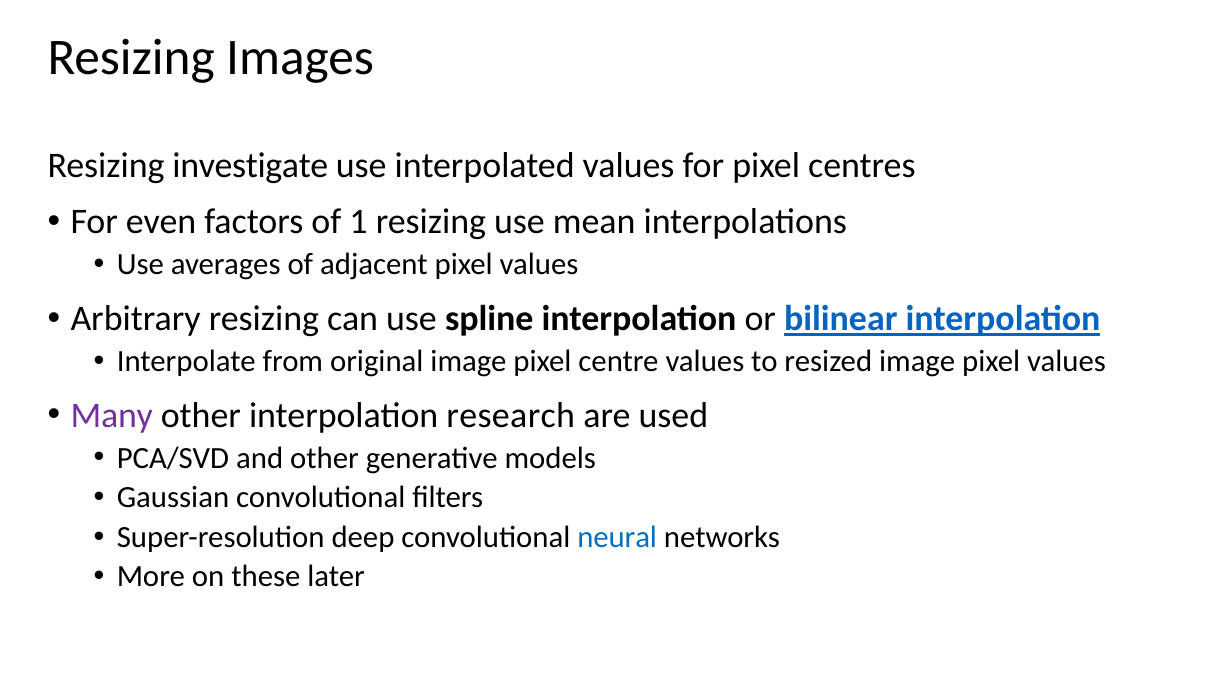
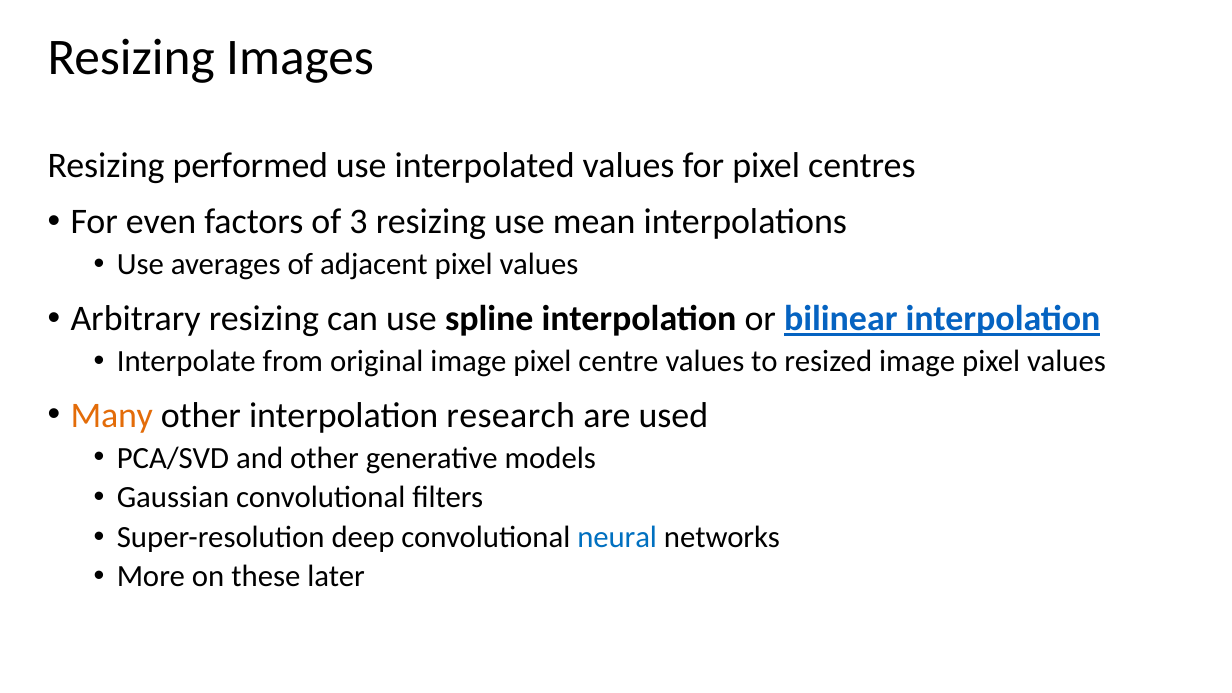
investigate: investigate -> performed
1: 1 -> 3
Many colour: purple -> orange
